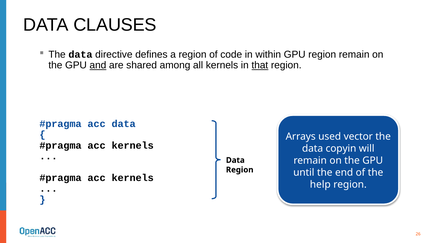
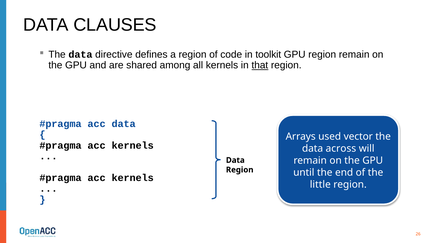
within: within -> toolkit
and underline: present -> none
copyin: copyin -> across
help: help -> little
